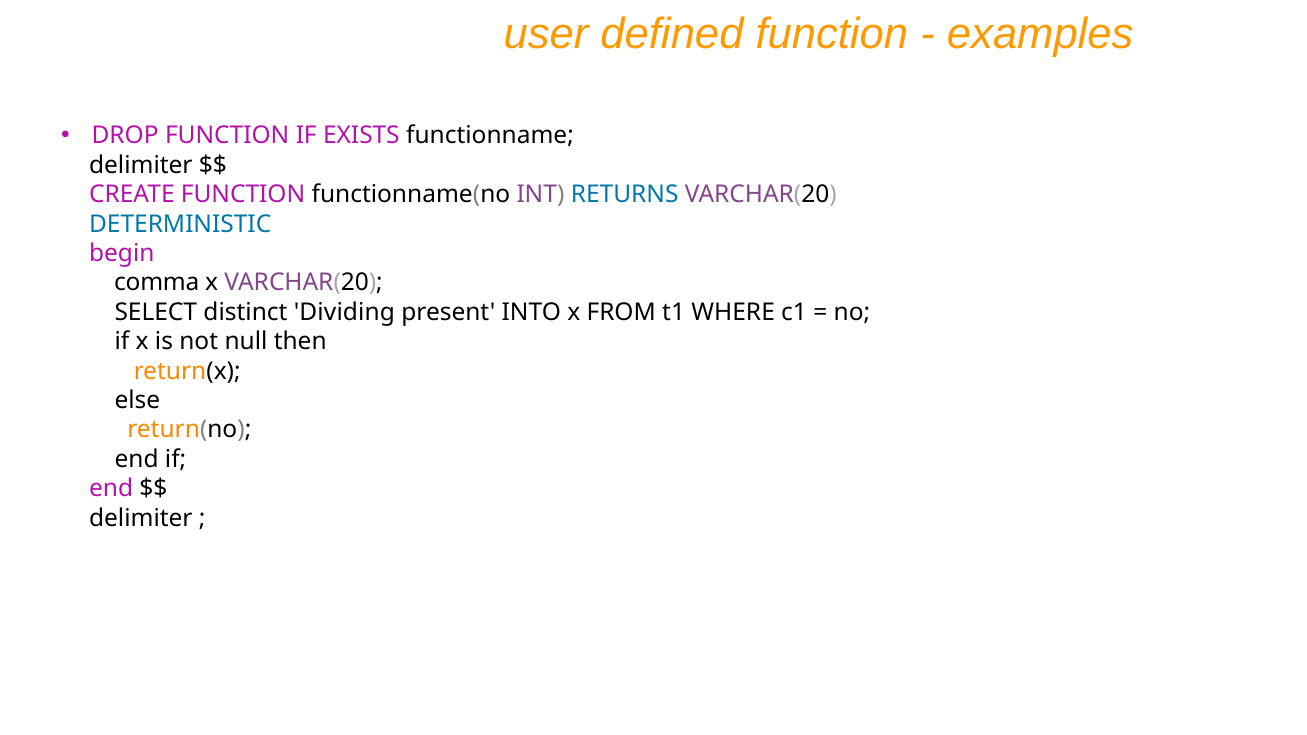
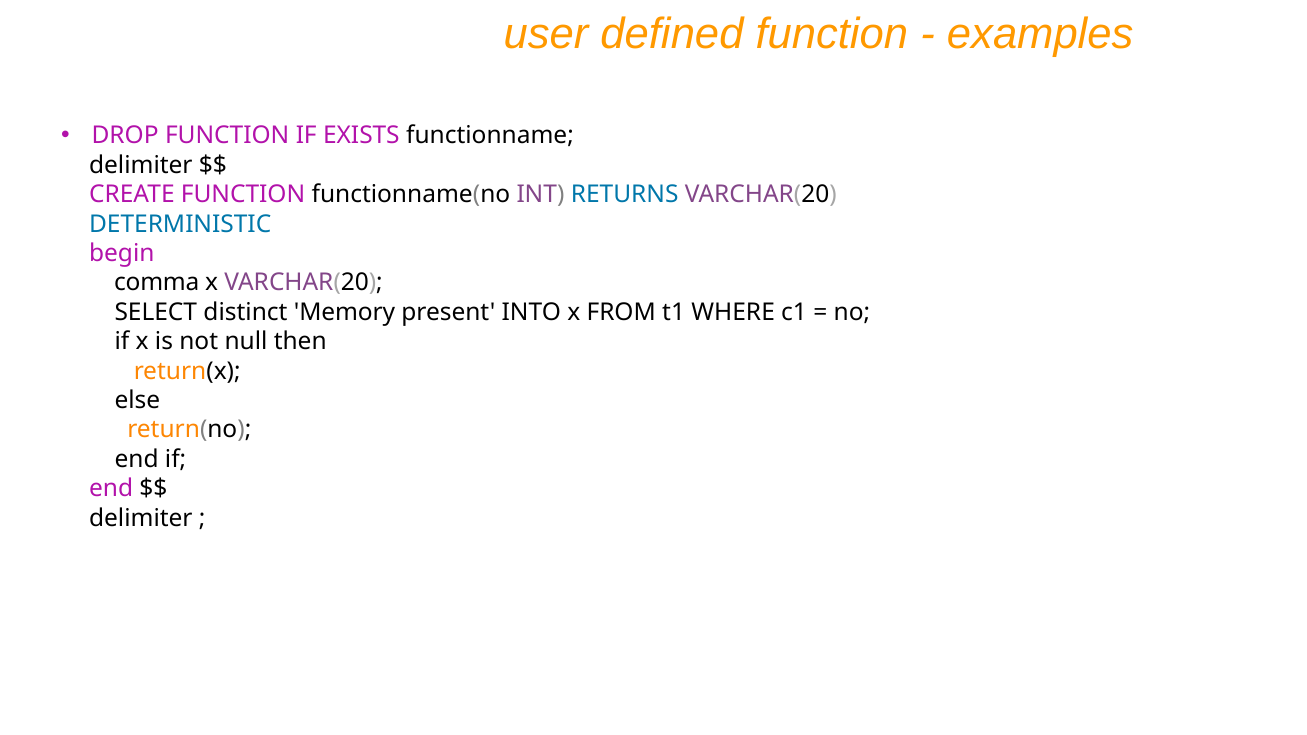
Dividing: Dividing -> Memory
